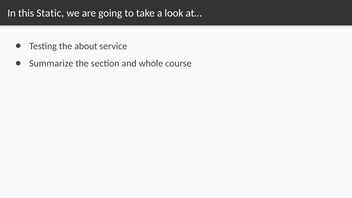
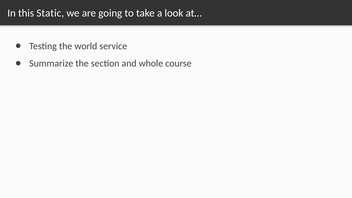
about: about -> world
